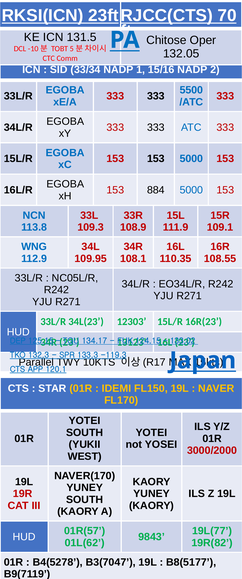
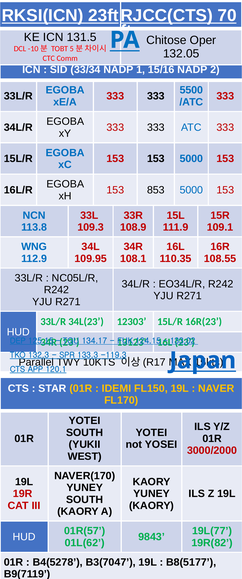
884: 884 -> 853
